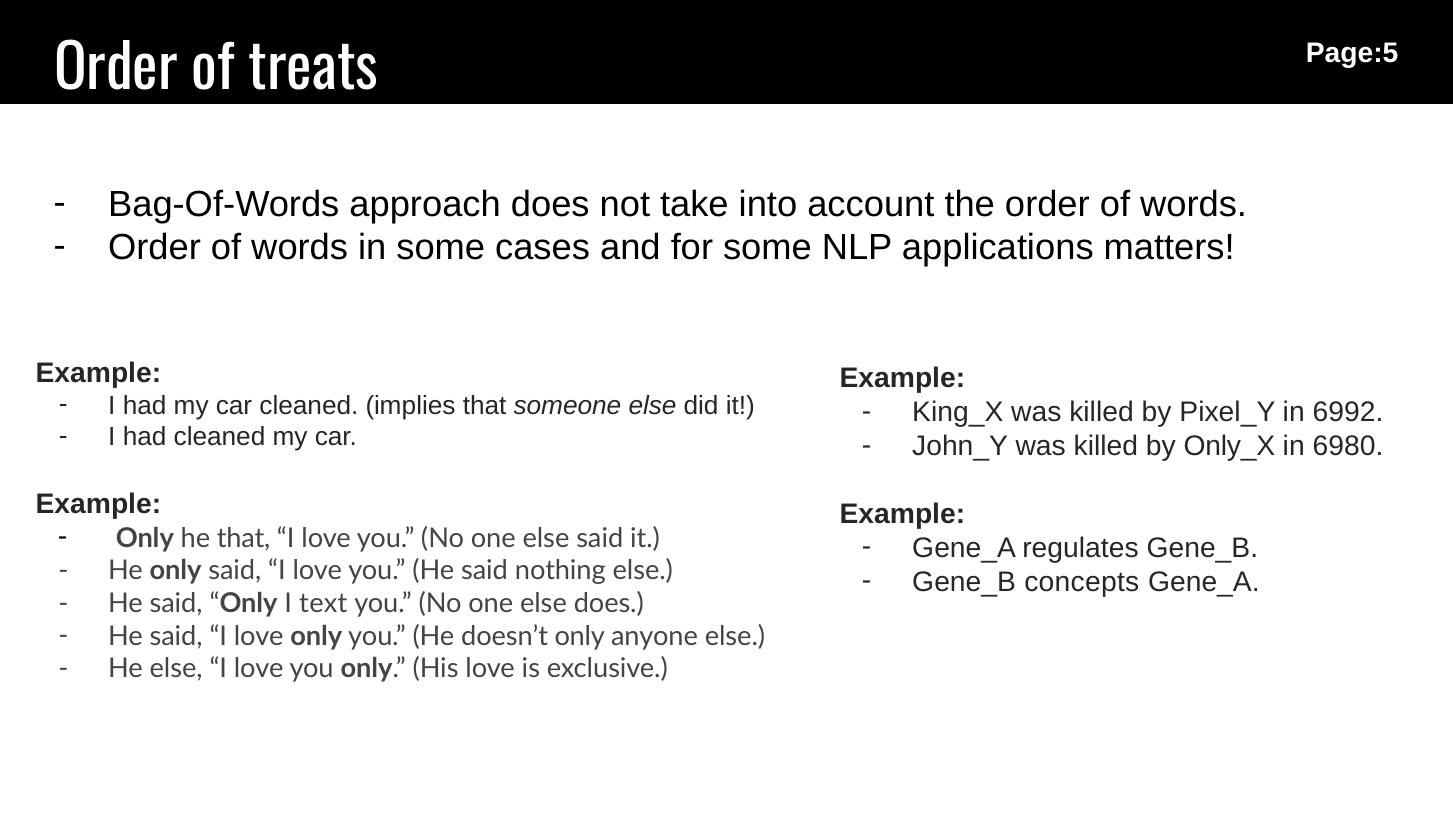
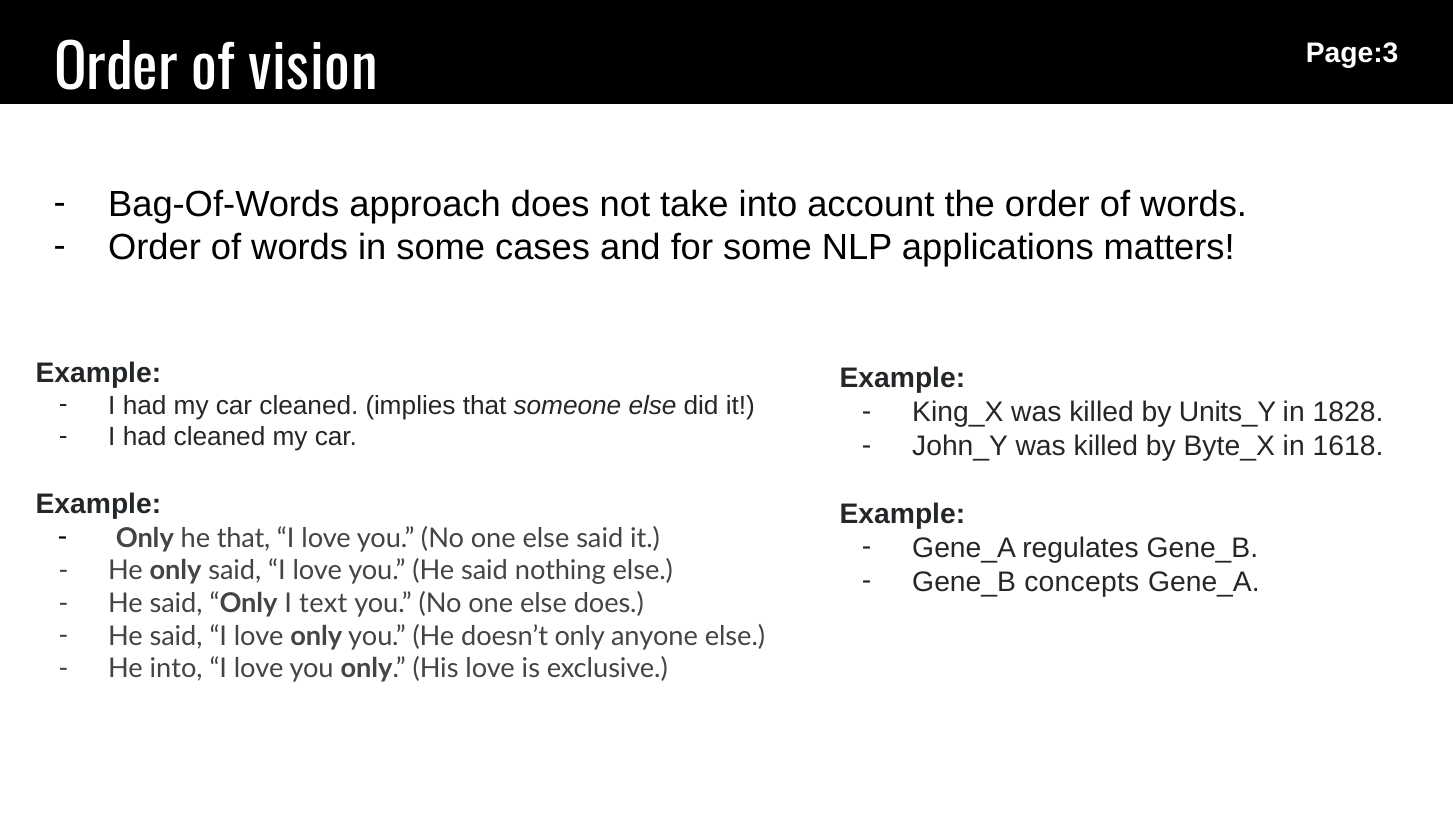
Page:5: Page:5 -> Page:3
treats: treats -> vision
Pixel_Y: Pixel_Y -> Units_Y
6992: 6992 -> 1828
Only_X: Only_X -> Byte_X
6980: 6980 -> 1618
He else: else -> into
